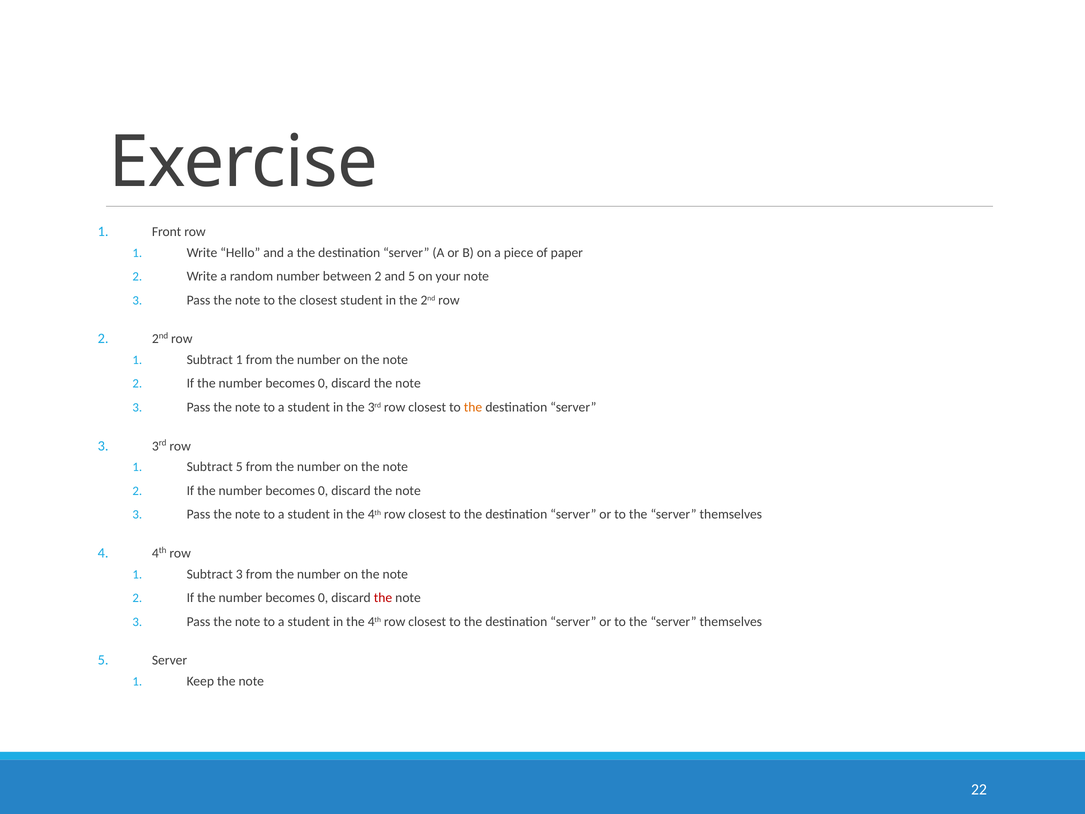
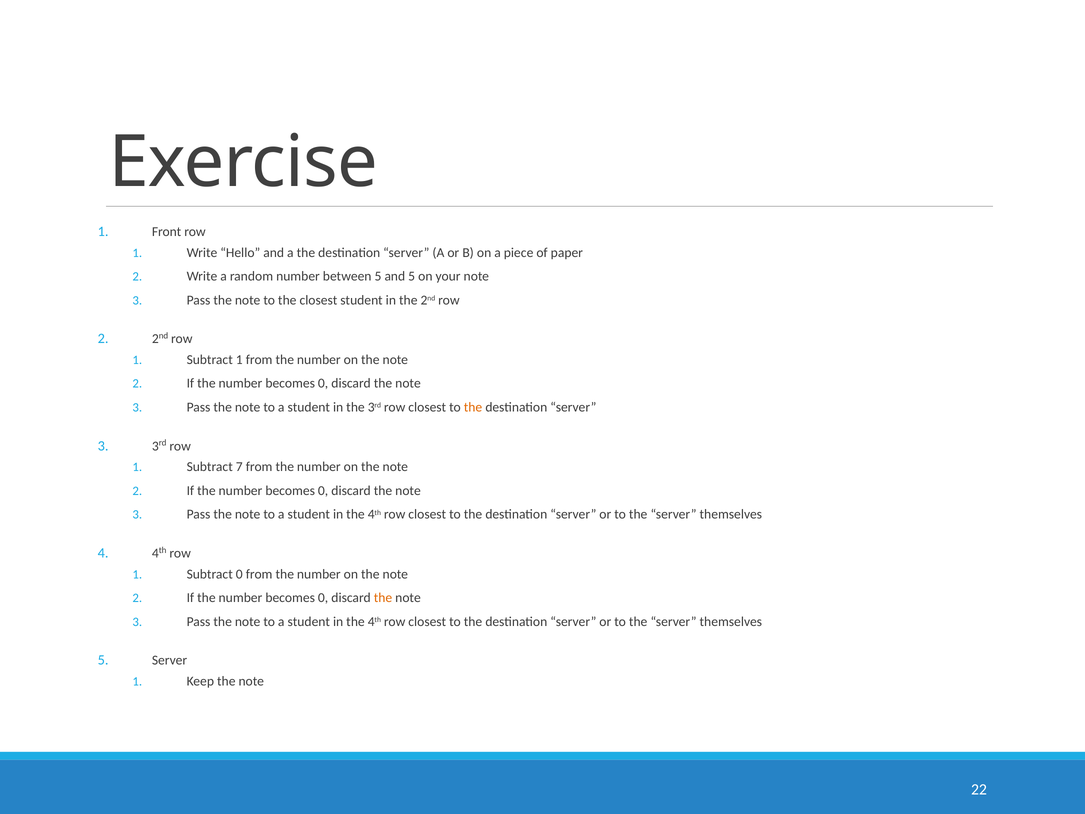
between 2: 2 -> 5
Subtract 5: 5 -> 7
Subtract 3: 3 -> 0
the at (383, 598) colour: red -> orange
